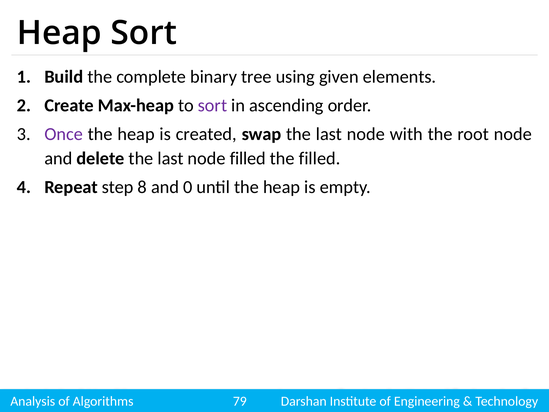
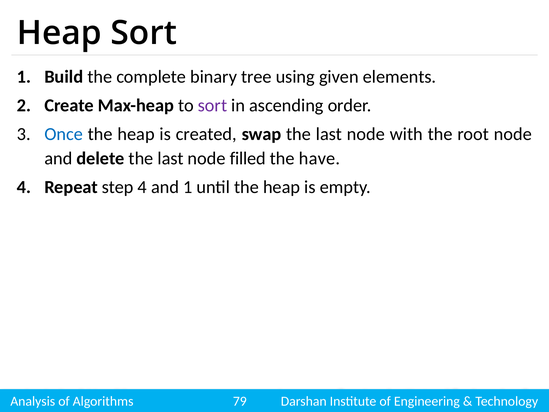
Once colour: purple -> blue
the filled: filled -> have
step 8: 8 -> 4
and 0: 0 -> 1
